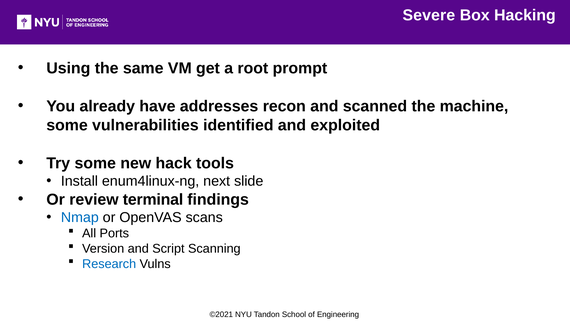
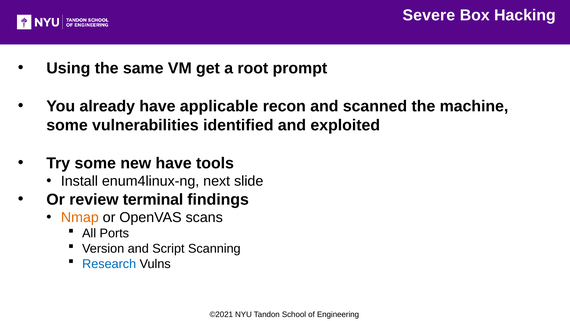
addresses: addresses -> applicable
new hack: hack -> have
Nmap colour: blue -> orange
